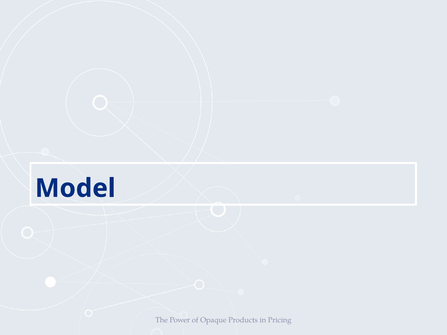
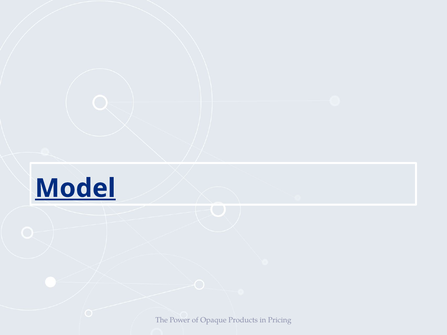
Model underline: none -> present
